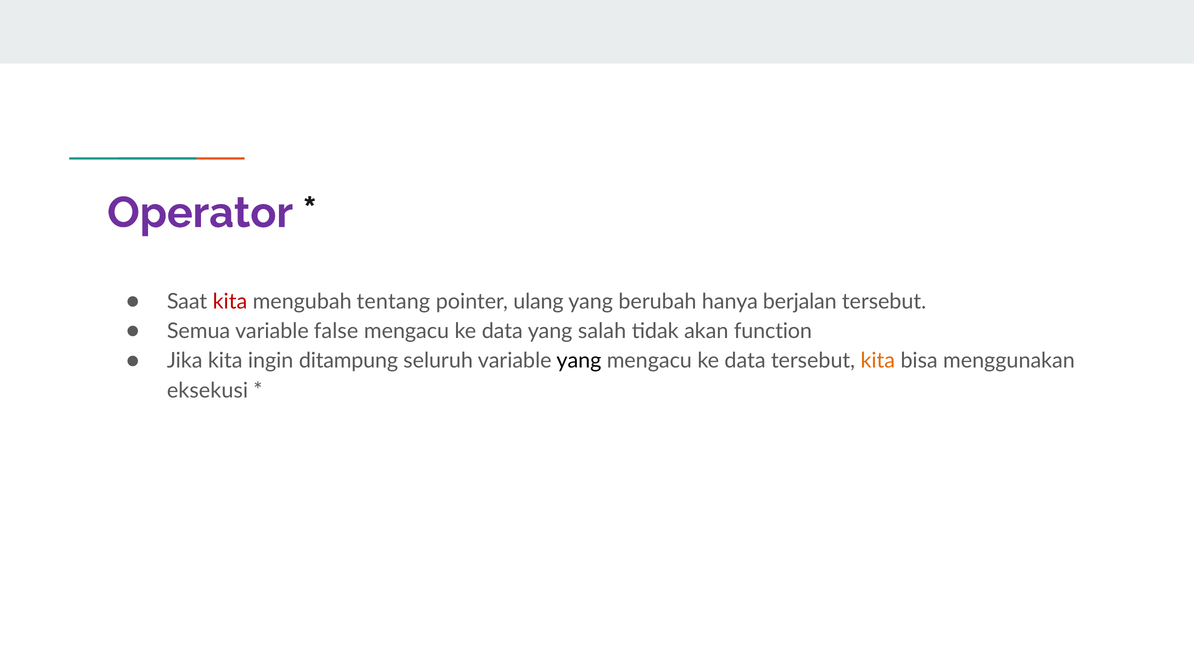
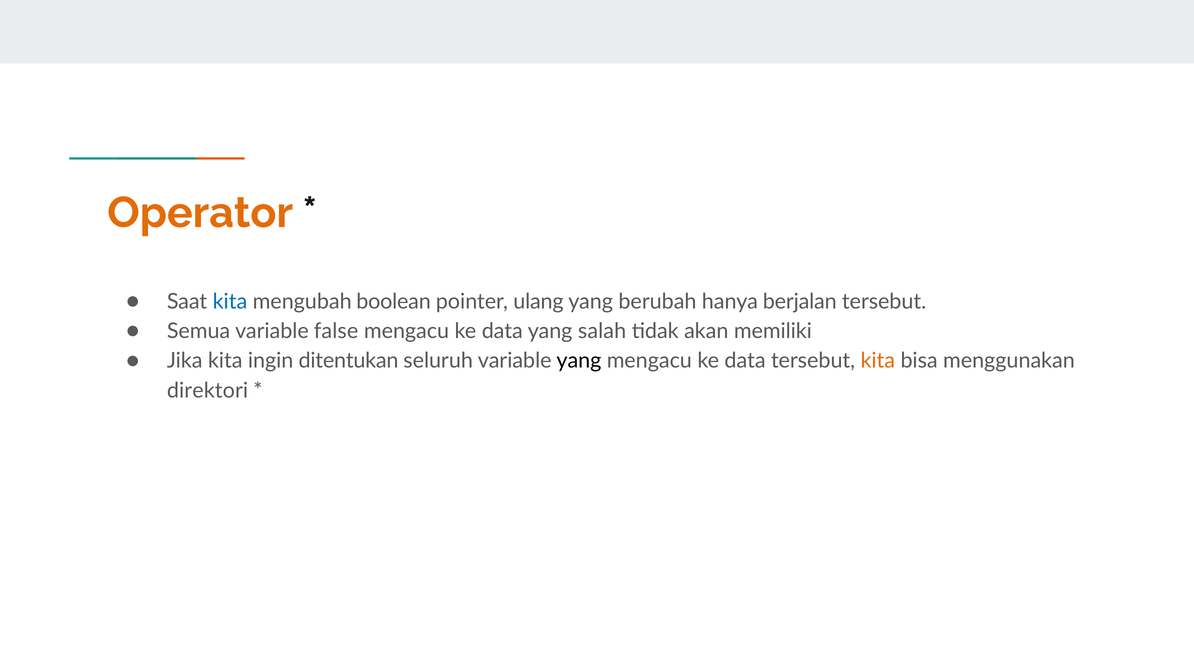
Operator colour: purple -> orange
kita at (230, 302) colour: red -> blue
tentang: tentang -> boolean
function: function -> memiliki
ditampung: ditampung -> ditentukan
eksekusi: eksekusi -> direktori
